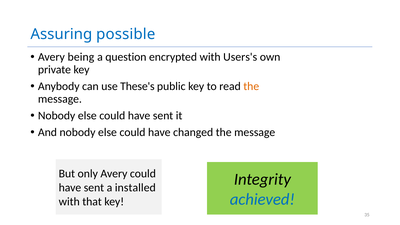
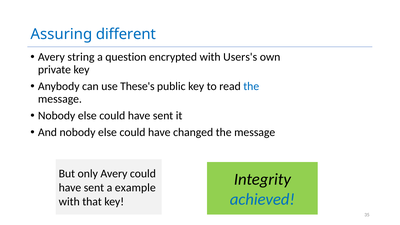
possible: possible -> different
being: being -> string
the at (251, 86) colour: orange -> blue
installed: installed -> example
